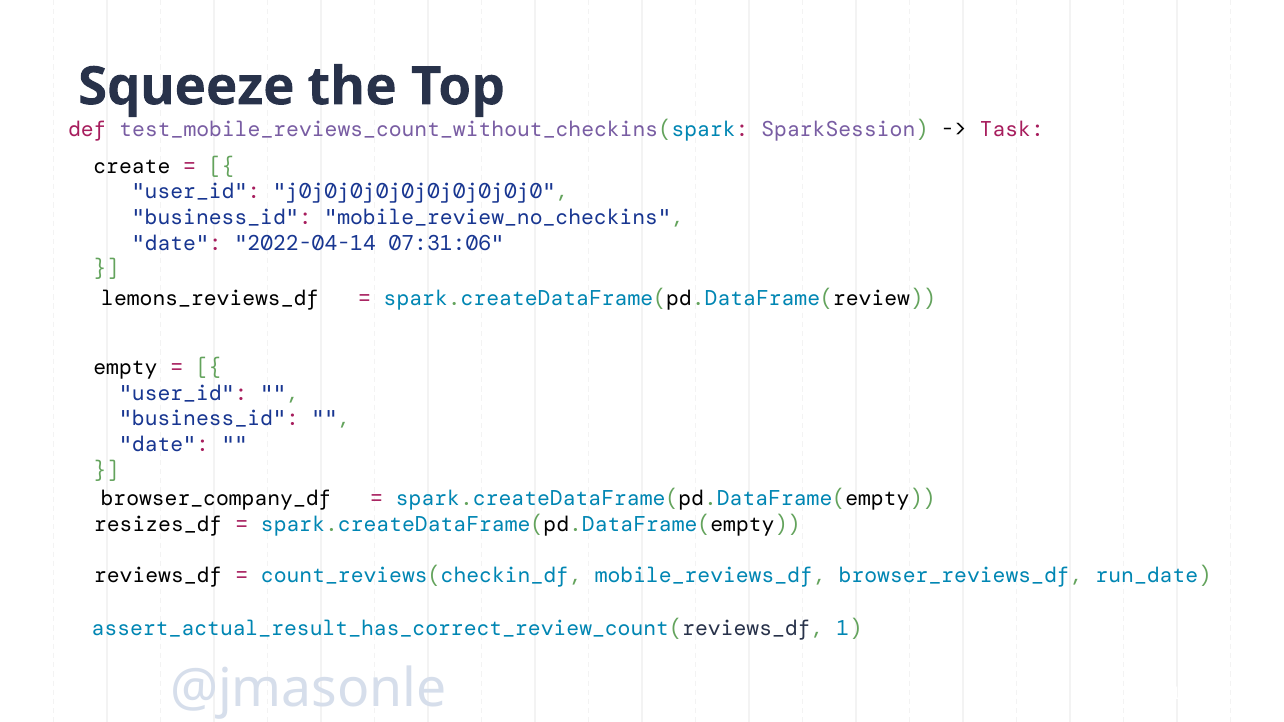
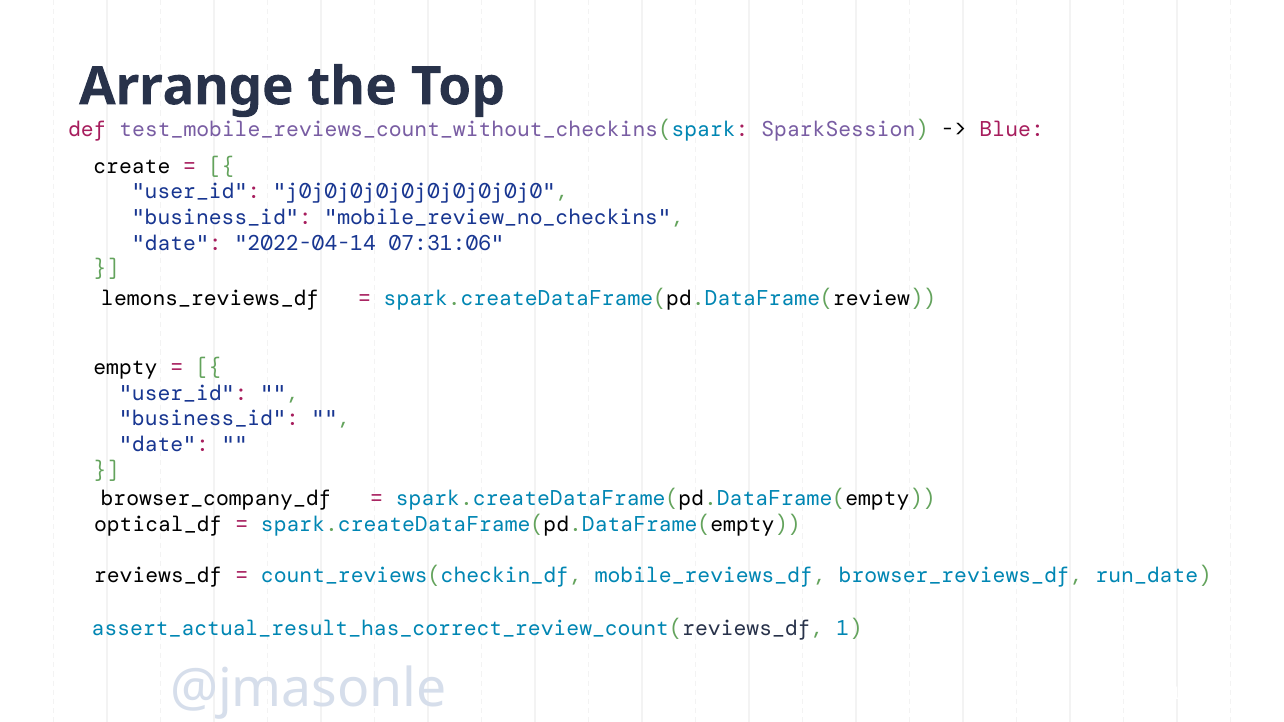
Squeeze: Squeeze -> Arrange
Task: Task -> Blue
resizes_df: resizes_df -> optical_df
